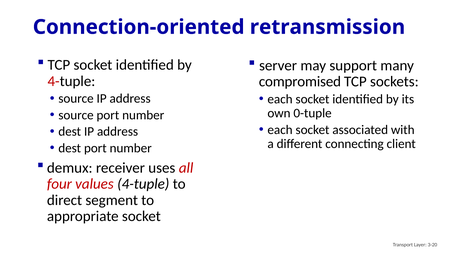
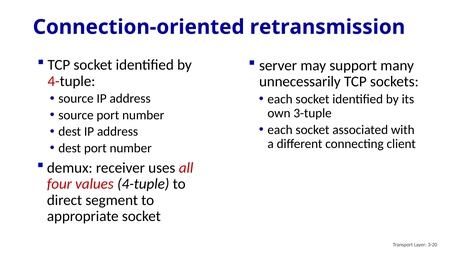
compromised: compromised -> unnecessarily
0-tuple: 0-tuple -> 3-tuple
